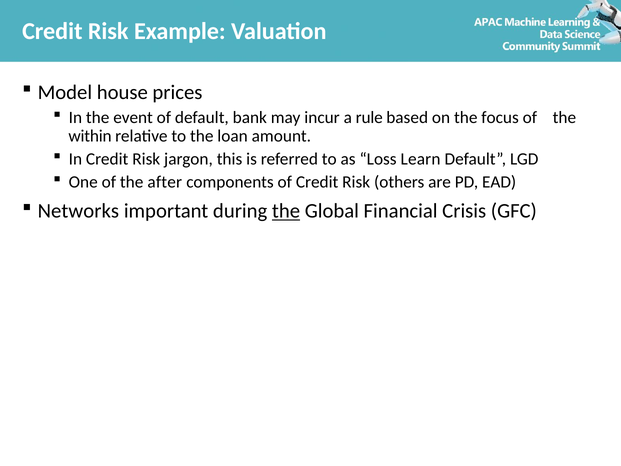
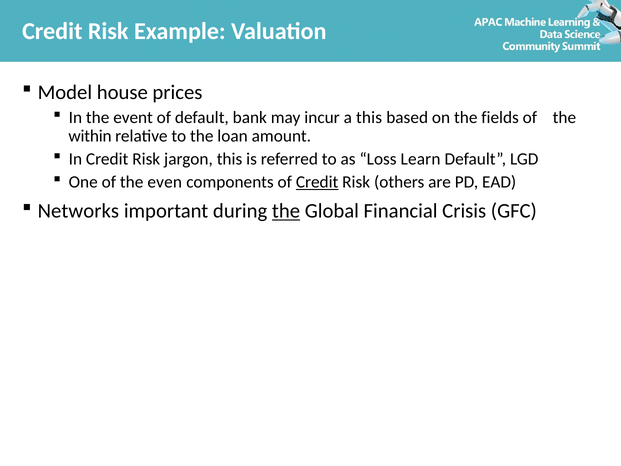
a rule: rule -> this
focus: focus -> fields
after: after -> even
Credit at (317, 182) underline: none -> present
